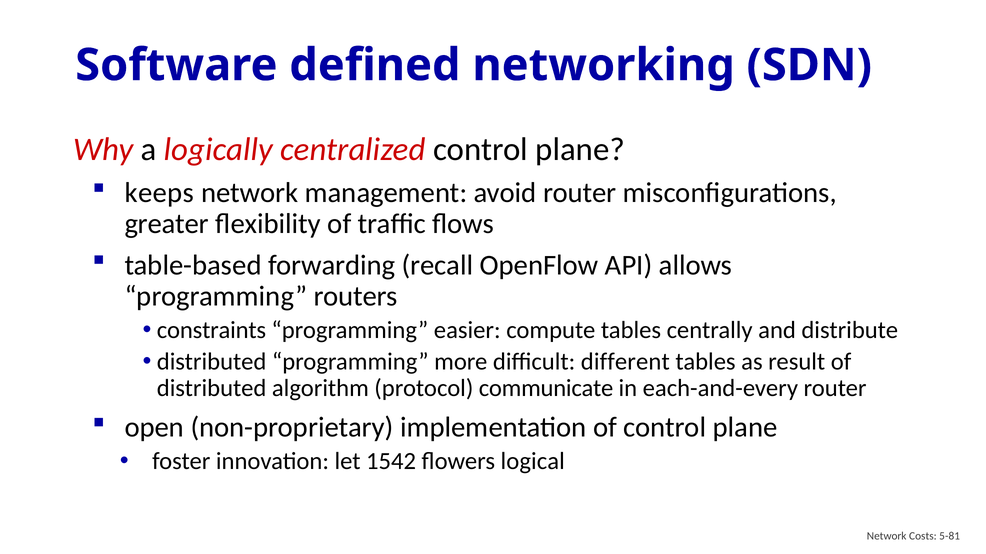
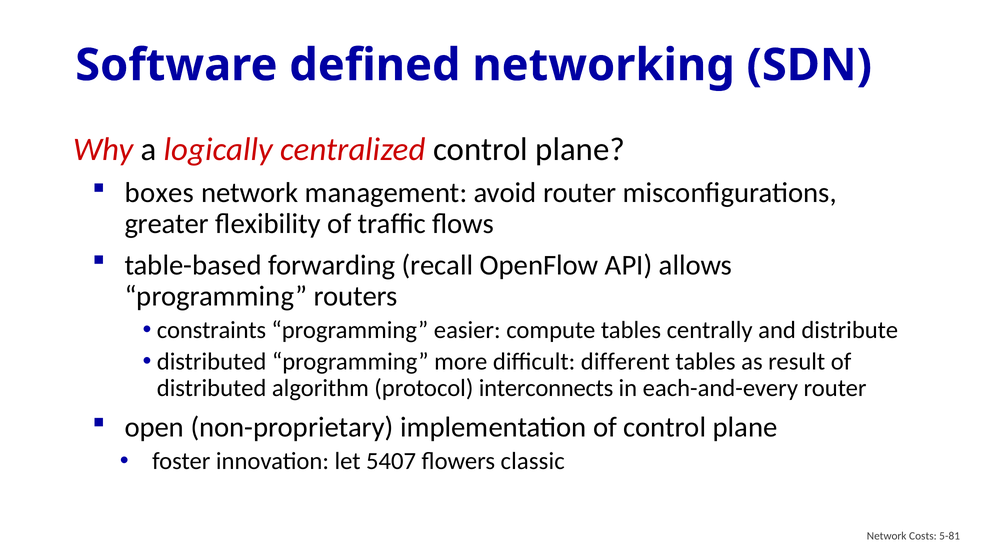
keeps: keeps -> boxes
communicate: communicate -> interconnects
1542: 1542 -> 5407
logical: logical -> classic
